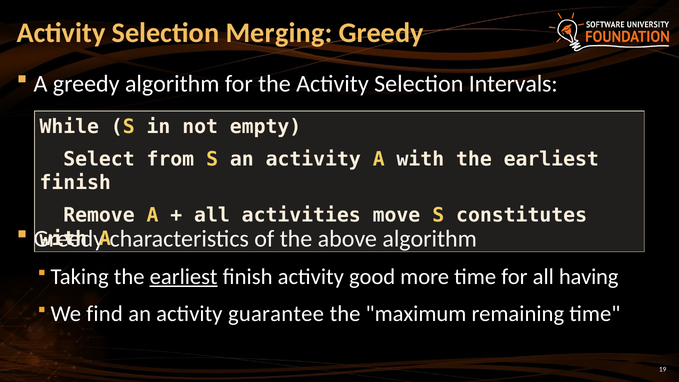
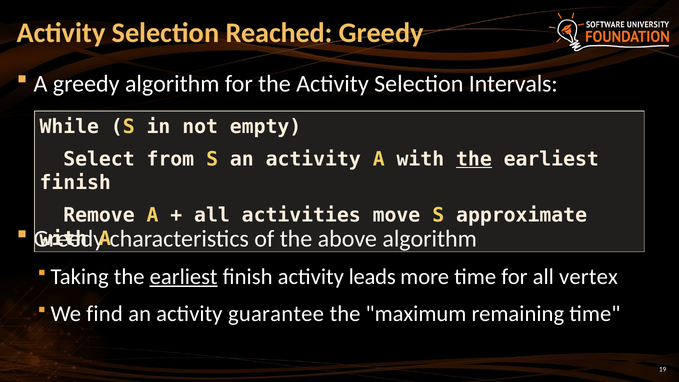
Merging: Merging -> Reached
the at (474, 159) underline: none -> present
constitutes: constitutes -> approximate
good: good -> leads
having: having -> vertex
